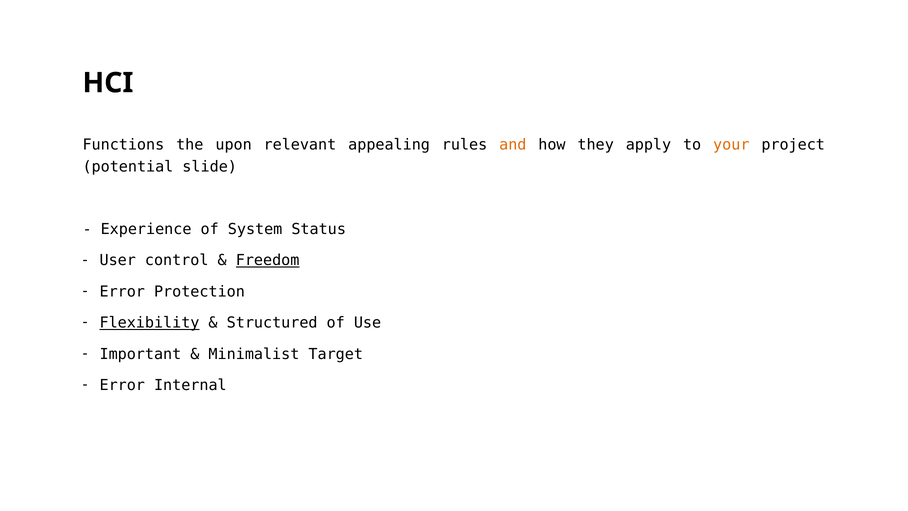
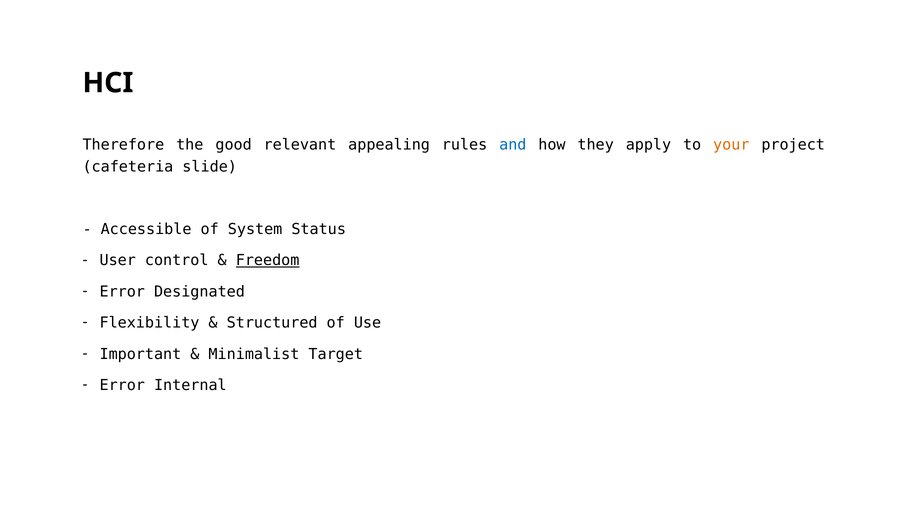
Functions: Functions -> Therefore
upon: upon -> good
and colour: orange -> blue
potential: potential -> cafeteria
Experience: Experience -> Accessible
Protection: Protection -> Designated
Flexibility underline: present -> none
